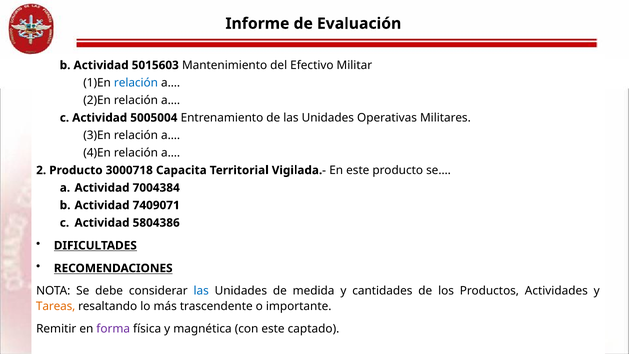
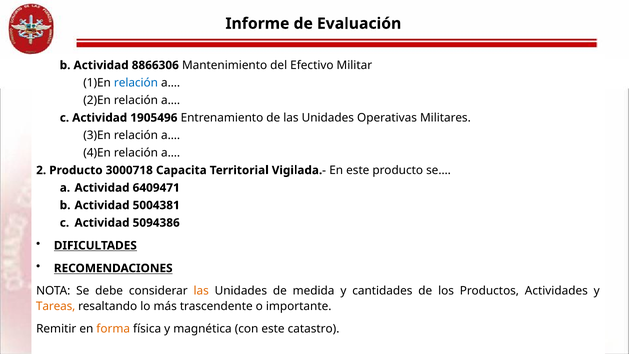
5015603: 5015603 -> 8866306
5005004: 5005004 -> 1905496
7004384: 7004384 -> 6409471
7409071: 7409071 -> 5004381
5804386: 5804386 -> 5094386
las at (201, 291) colour: blue -> orange
forma colour: purple -> orange
captado: captado -> catastro
